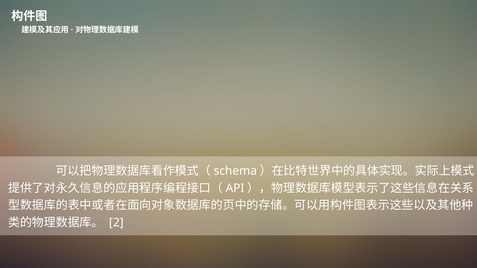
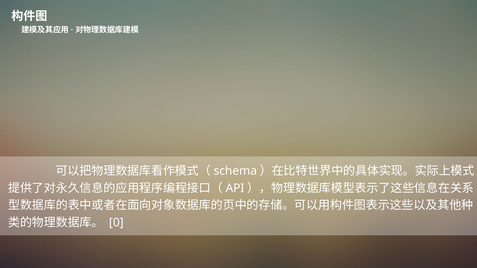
2: 2 -> 0
